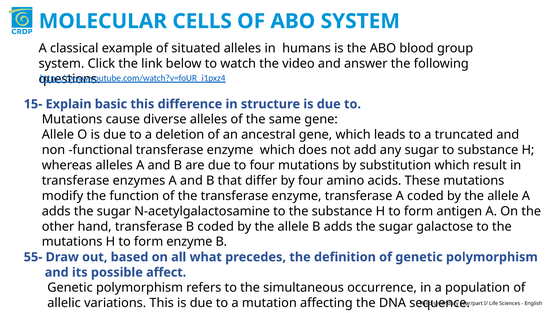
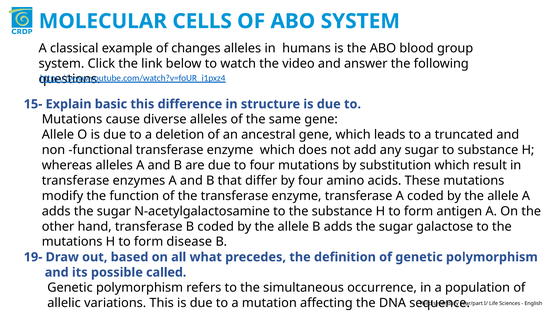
situated: situated -> changes
form enzyme: enzyme -> disease
55-: 55- -> 19-
affect: affect -> called
